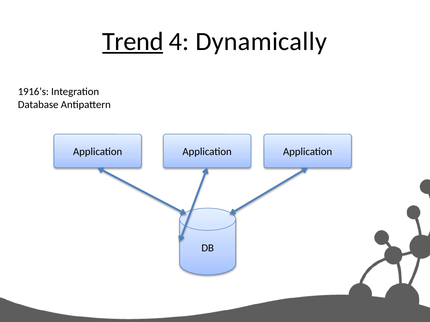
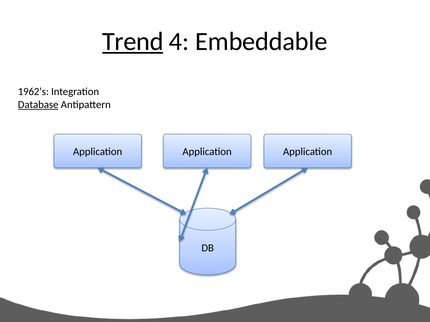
Dynamically: Dynamically -> Embeddable
1916’s: 1916’s -> 1962’s
Database underline: none -> present
